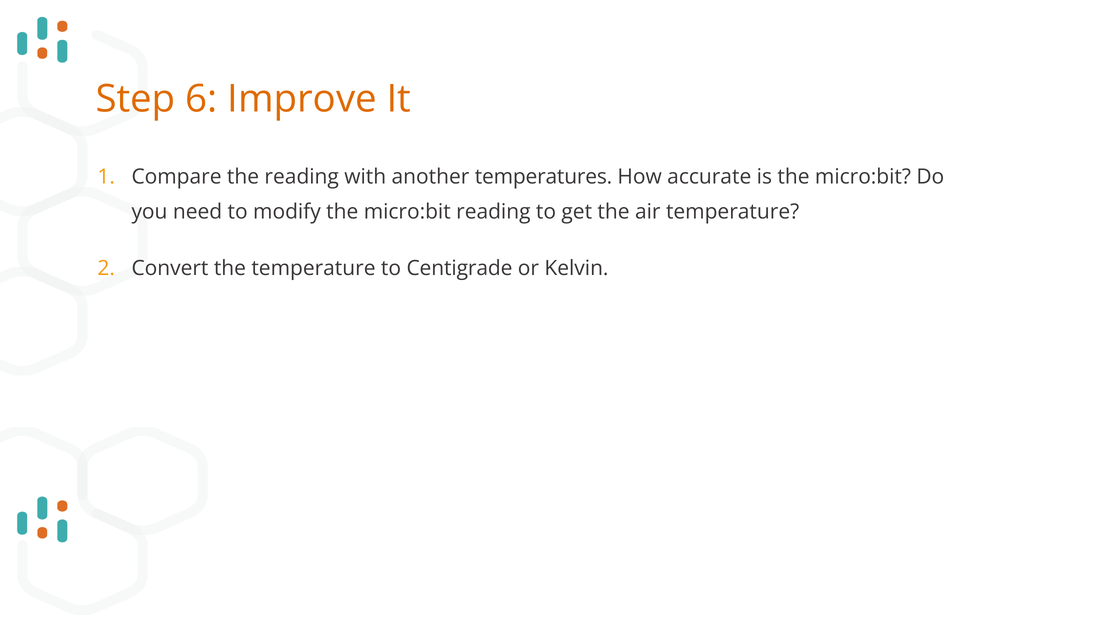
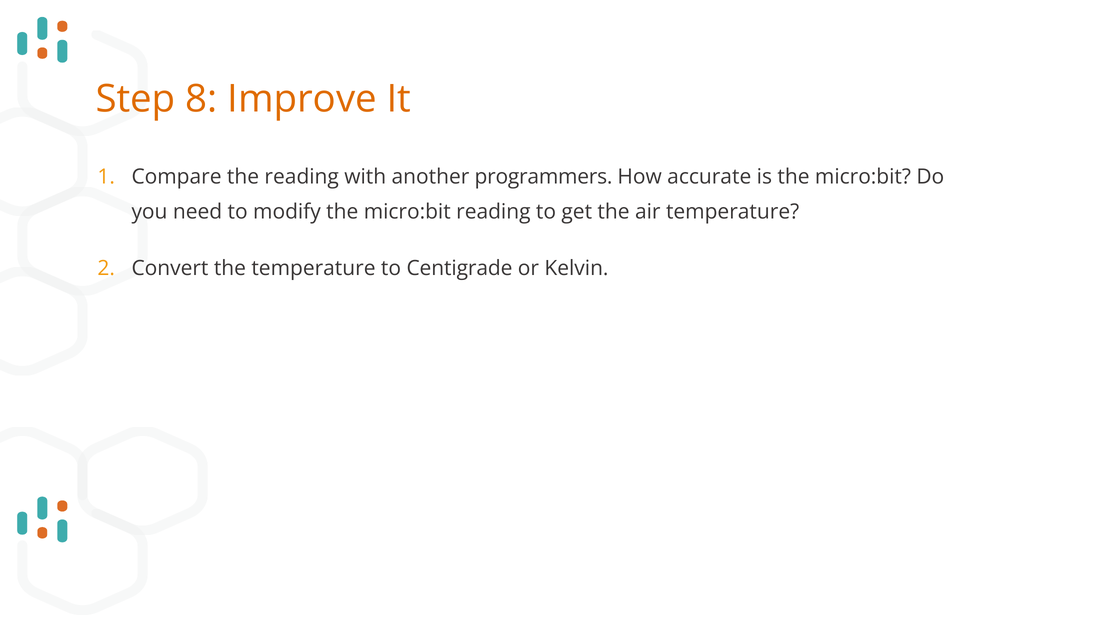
6: 6 -> 8
temperatures: temperatures -> programmers
